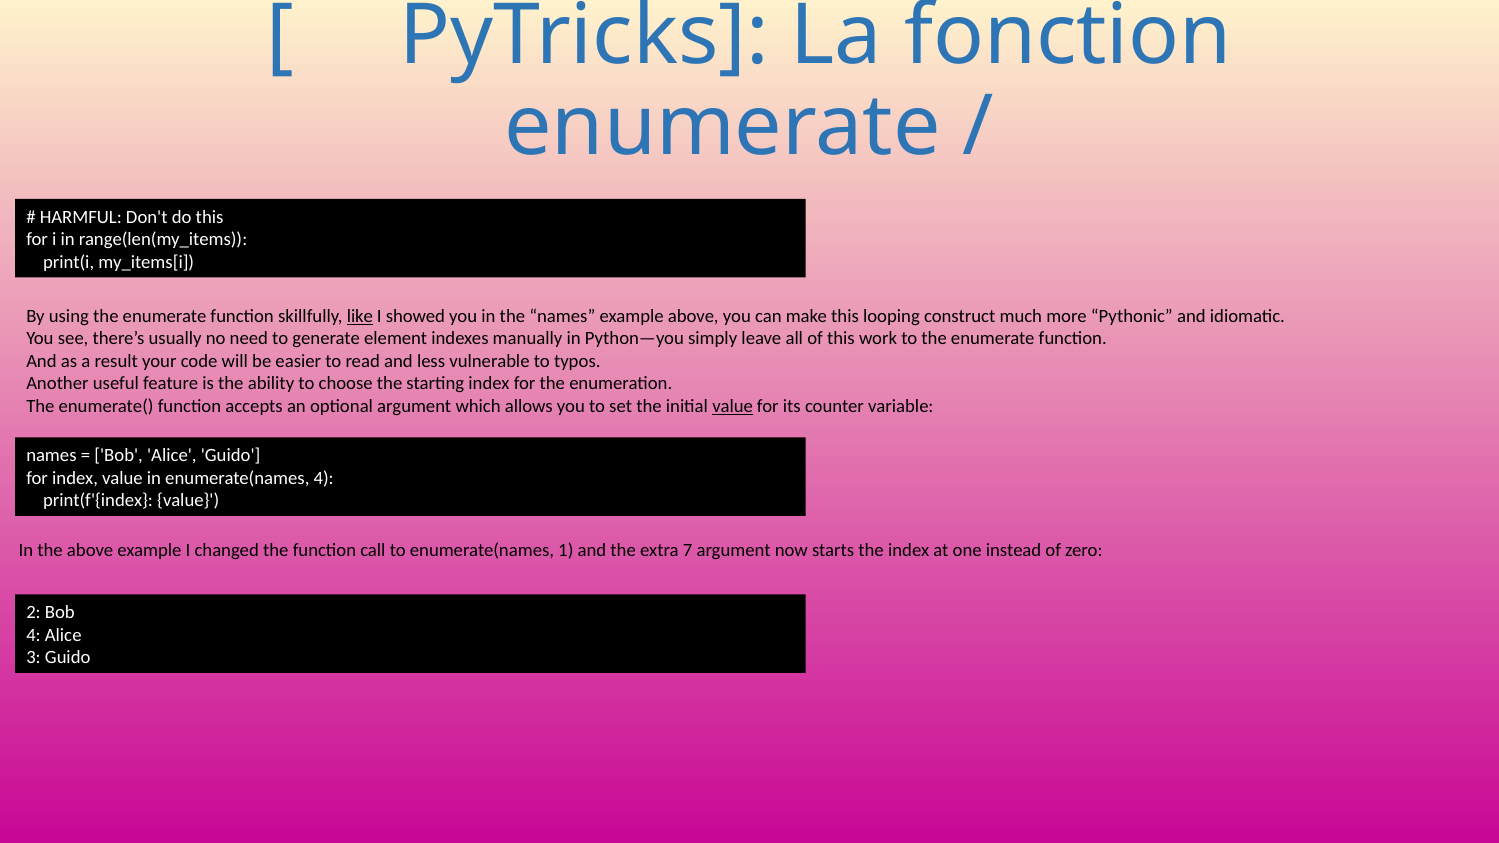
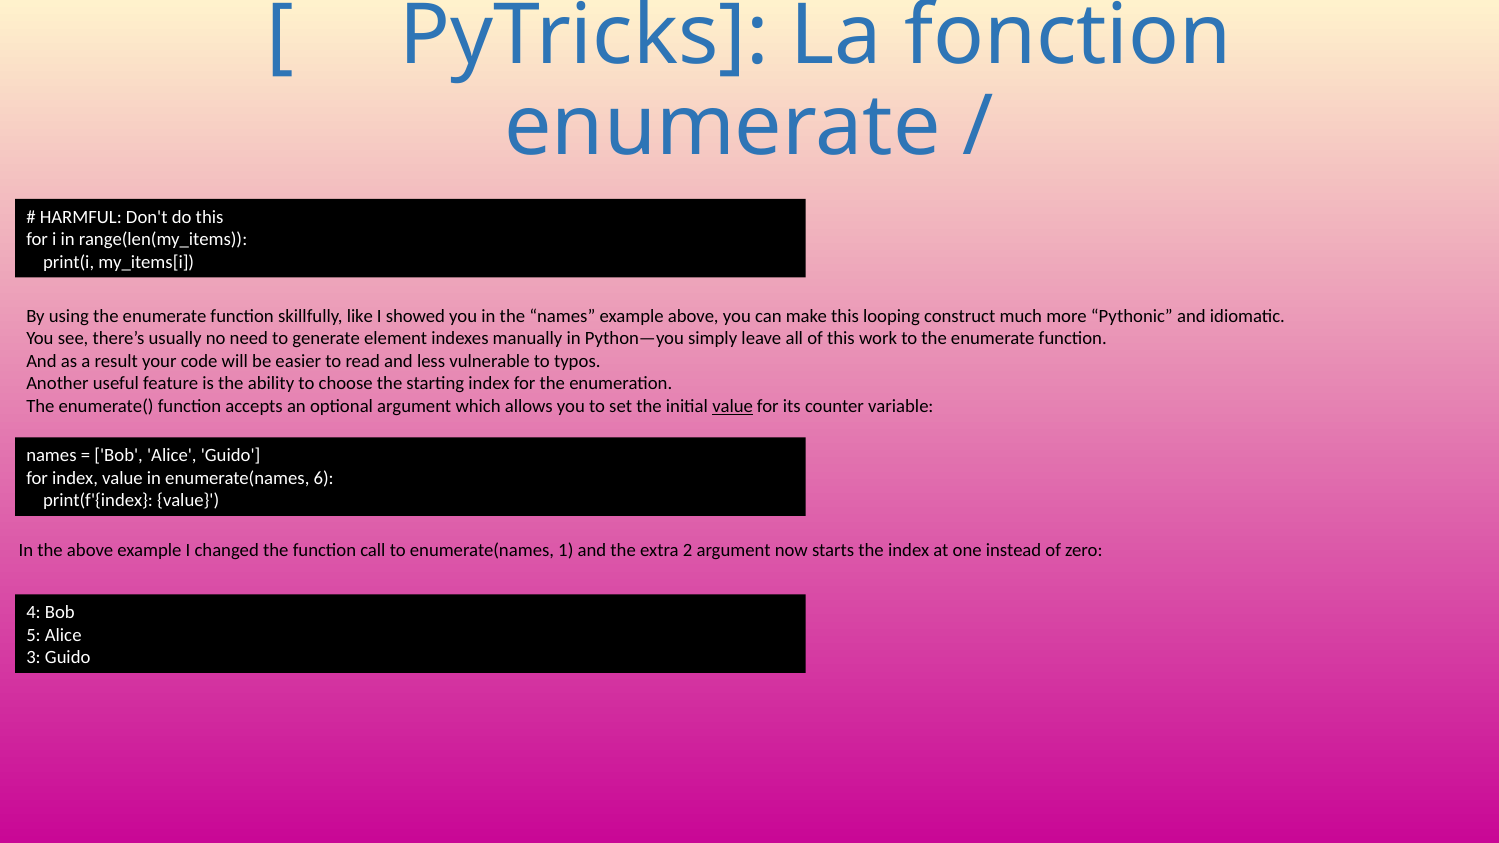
like underline: present -> none
enumerate(names 4: 4 -> 6
7: 7 -> 2
2: 2 -> 4
4 at (34, 635): 4 -> 5
